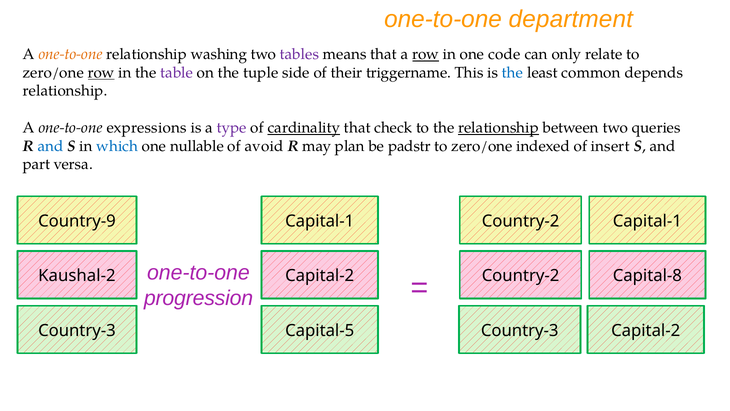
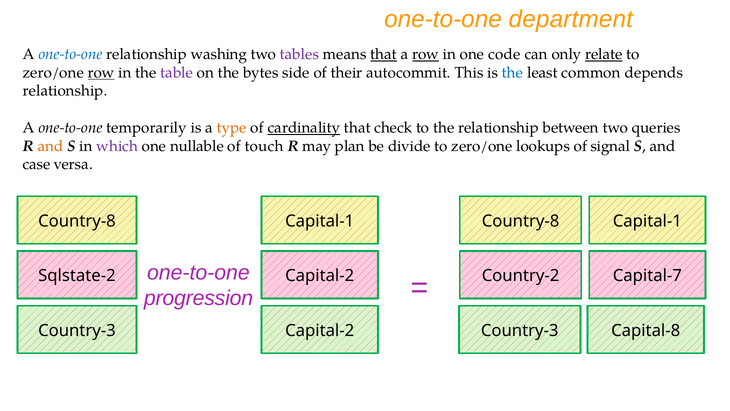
one-to-one at (70, 54) colour: orange -> blue
that at (384, 54) underline: none -> present
relate underline: none -> present
tuple: tuple -> bytes
triggername: triggername -> autocommit
expressions: expressions -> temporarily
type colour: purple -> orange
relationship at (499, 128) underline: present -> none
and at (51, 146) colour: blue -> orange
which colour: blue -> purple
avoid: avoid -> touch
padstr: padstr -> divide
indexed: indexed -> lookups
insert: insert -> signal
part: part -> case
Country-9 at (77, 221): Country-9 -> Country-8
Capital-1 Country-2: Country-2 -> Country-8
Kaushal-2: Kaushal-2 -> Sqlstate-2
Capital-8: Capital-8 -> Capital-7
Country-3 Capital-5: Capital-5 -> Capital-2
Country-3 Capital-2: Capital-2 -> Capital-8
